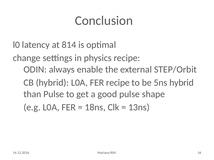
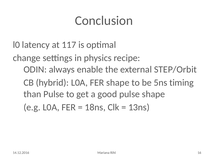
814: 814 -> 117
FER recipe: recipe -> shape
5ns hybrid: hybrid -> timing
